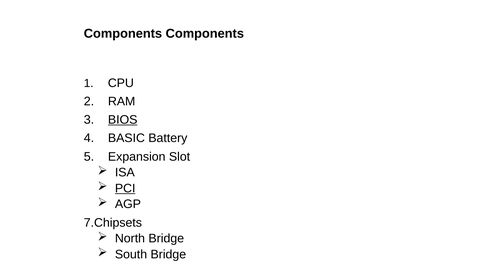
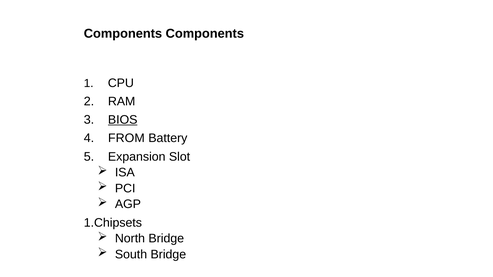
BASIC: BASIC -> FROM
PCI underline: present -> none
7.Chipsets: 7.Chipsets -> 1.Chipsets
